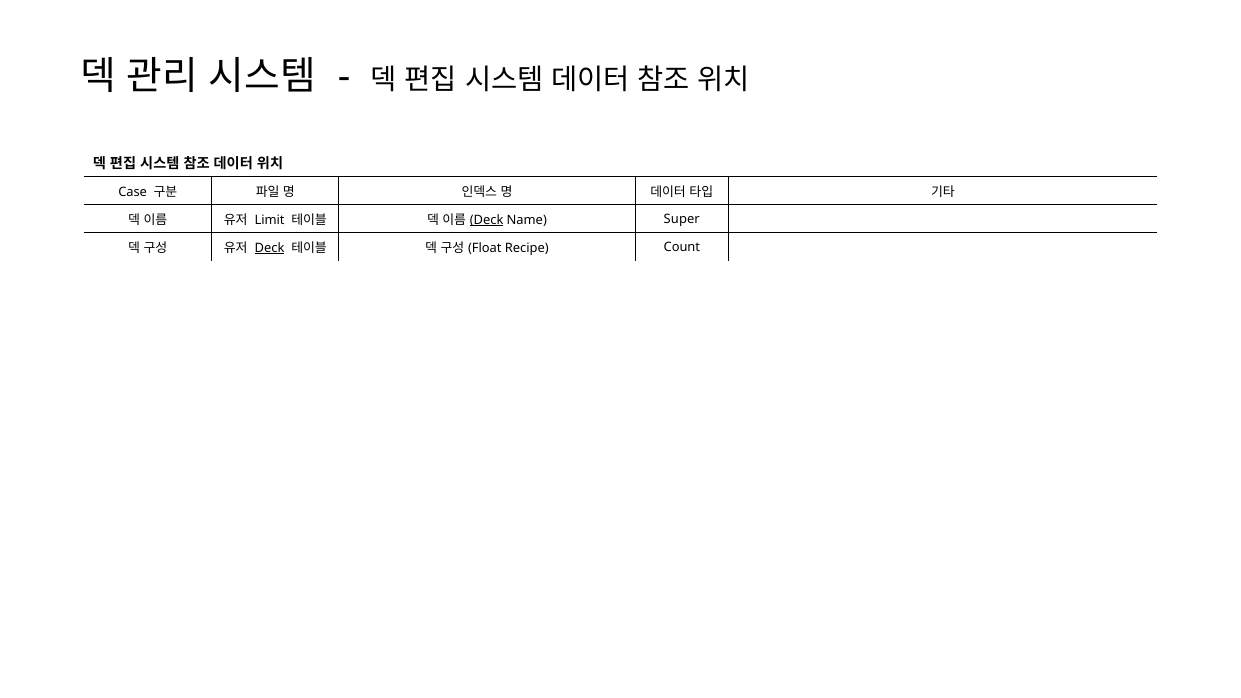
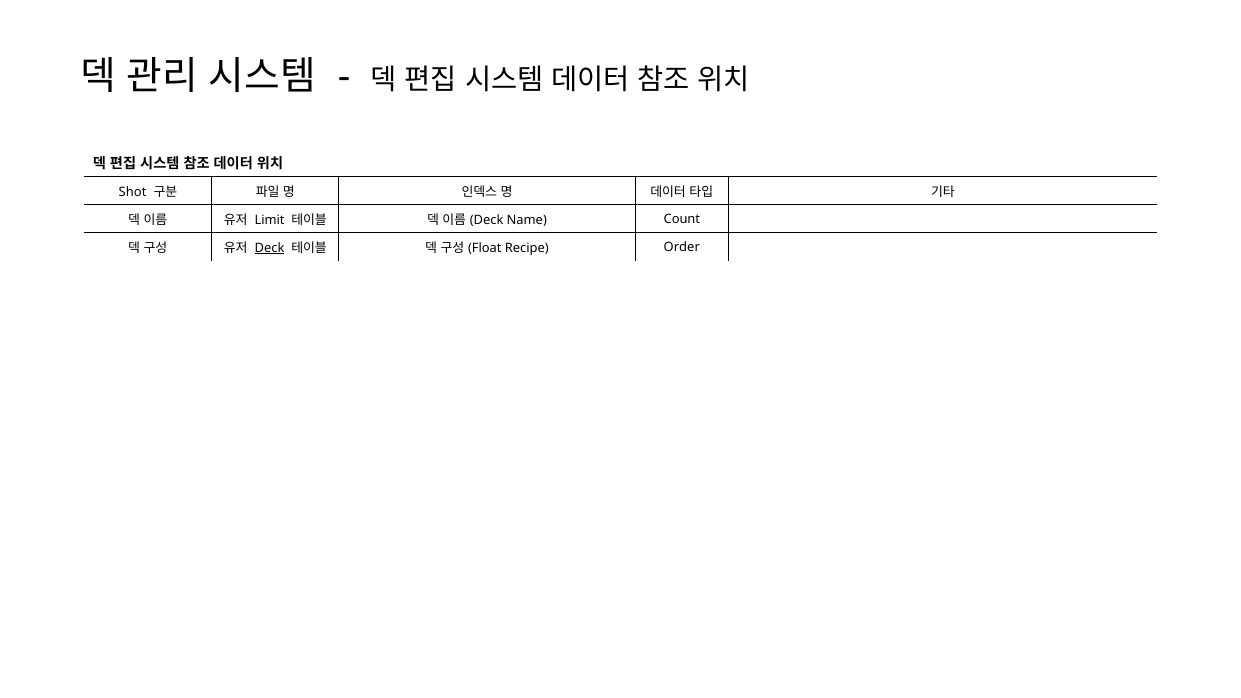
Case: Case -> Shot
Deck at (487, 220) underline: present -> none
Super: Super -> Count
Count: Count -> Order
